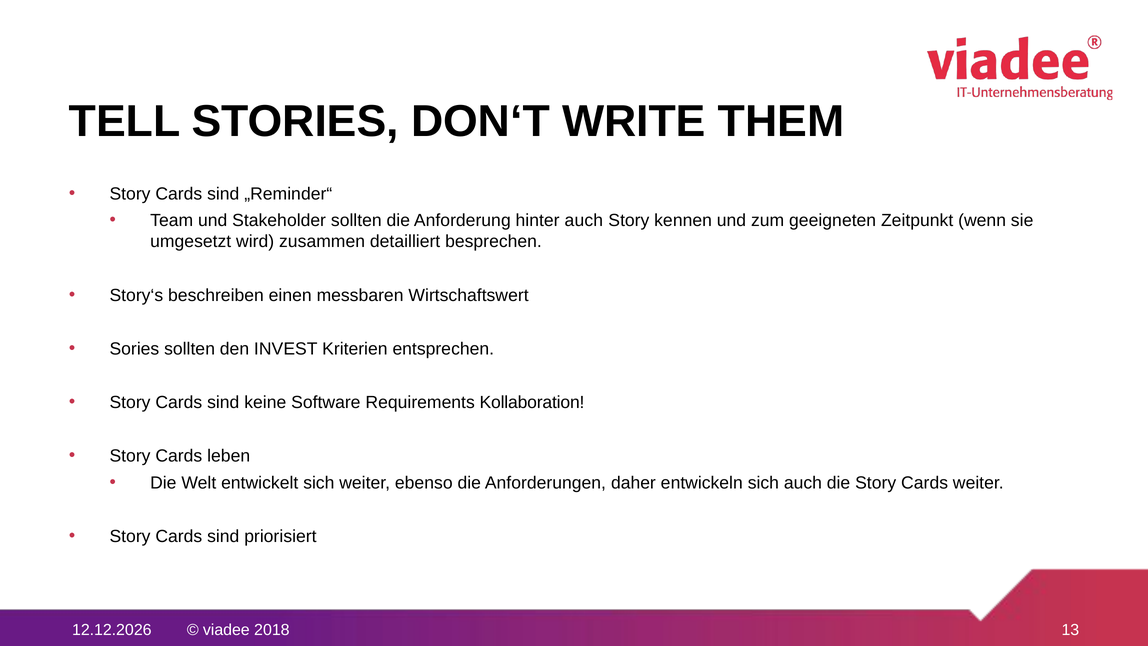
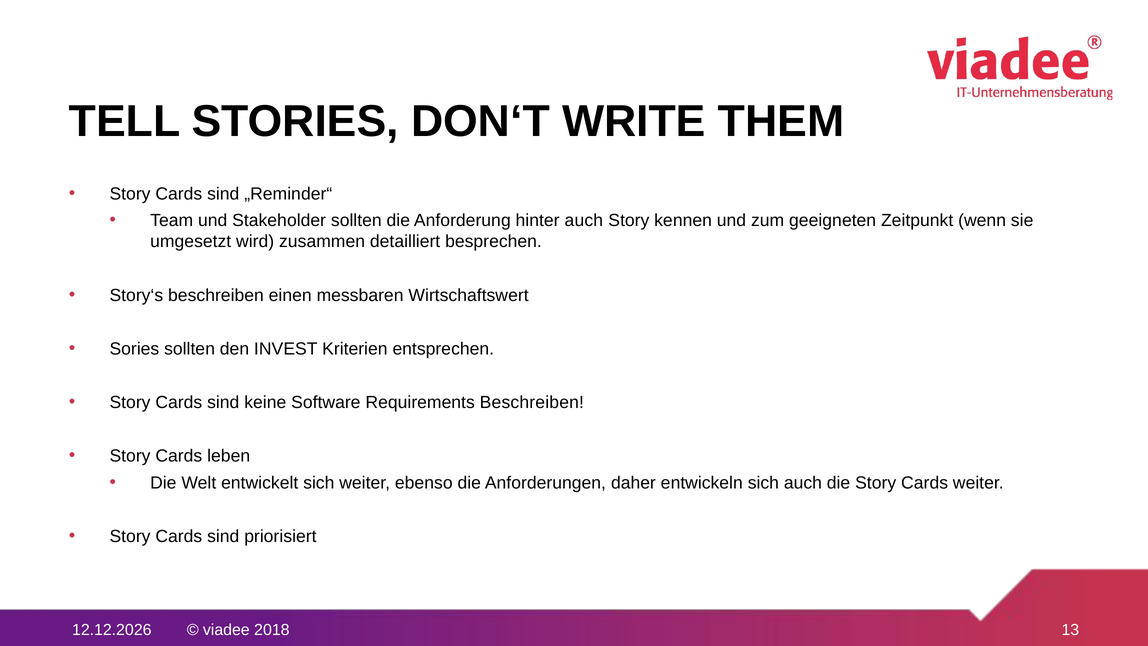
Requirements Kollaboration: Kollaboration -> Beschreiben
